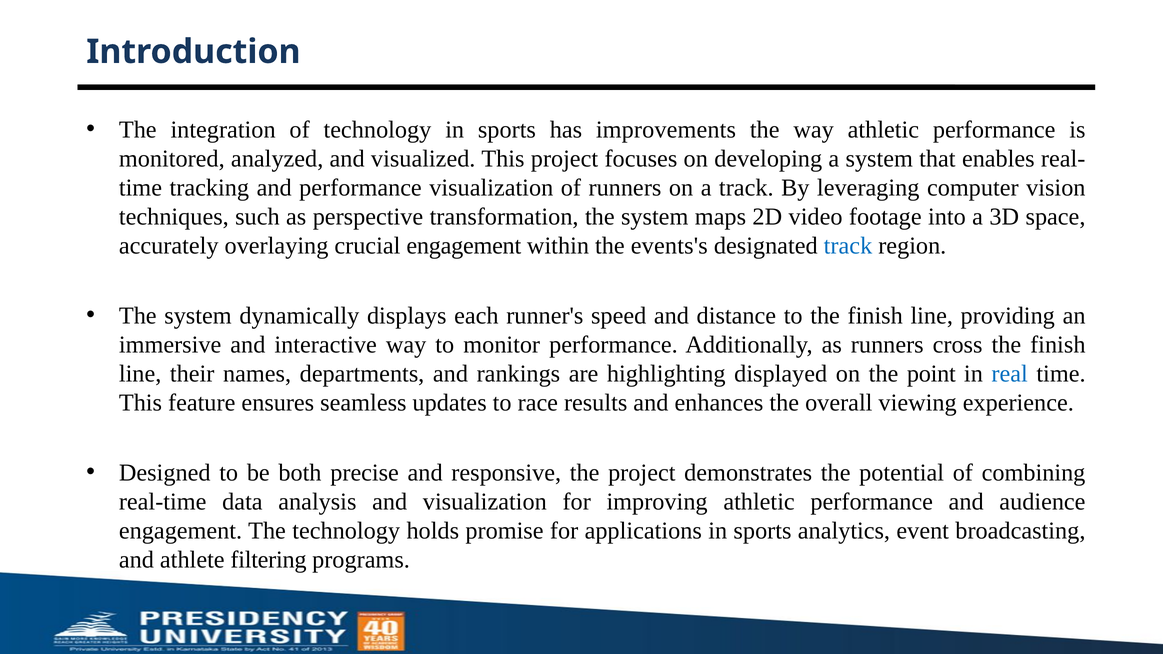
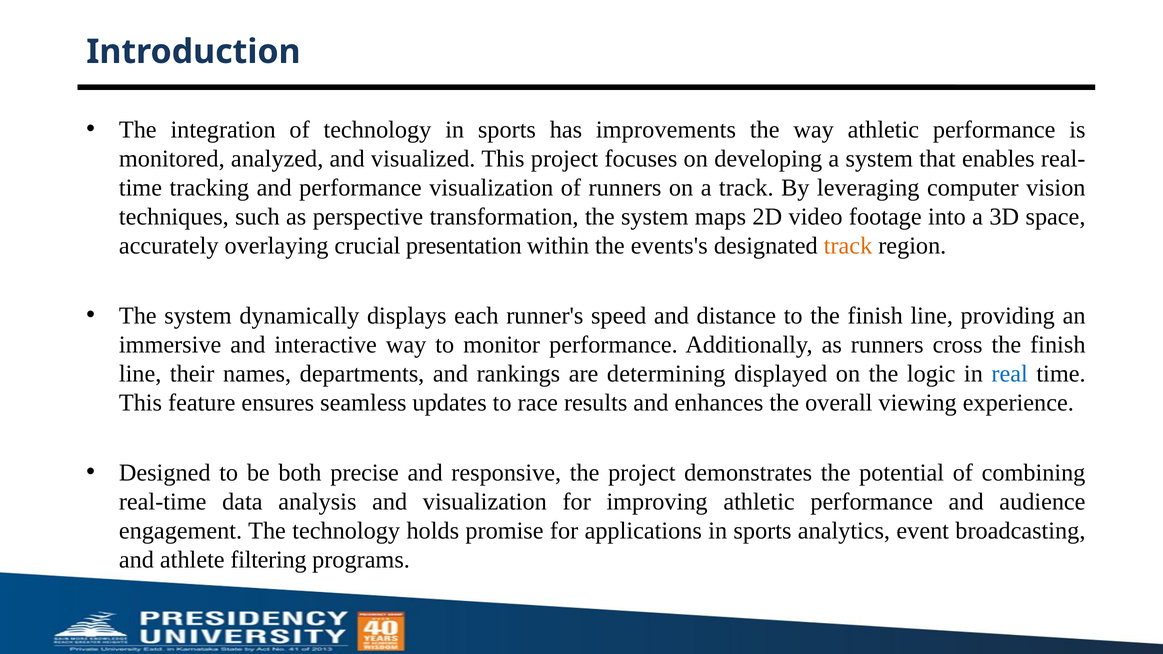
crucial engagement: engagement -> presentation
track at (848, 246) colour: blue -> orange
highlighting: highlighting -> determining
point: point -> logic
